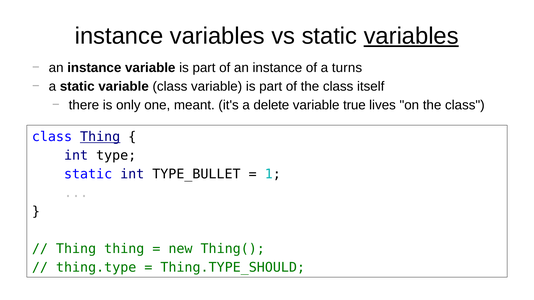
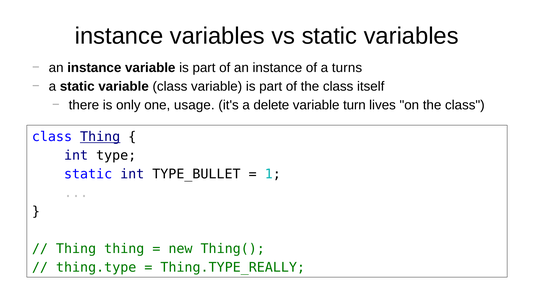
variables at (411, 36) underline: present -> none
meant: meant -> usage
true: true -> turn
Thing.TYPE_SHOULD: Thing.TYPE_SHOULD -> Thing.TYPE_REALLY
